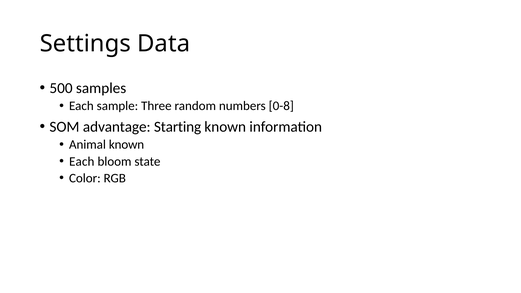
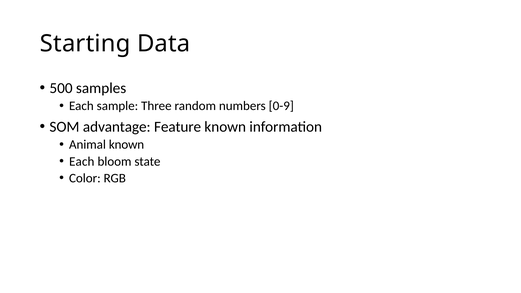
Settings: Settings -> Starting
0-8: 0-8 -> 0-9
Starting: Starting -> Feature
